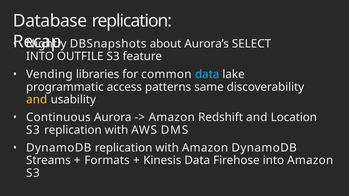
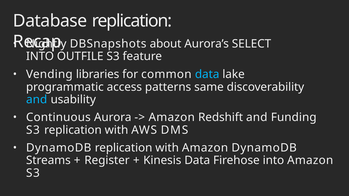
and at (37, 100) colour: yellow -> light blue
Location: Location -> Funding
Formats: Formats -> Register
